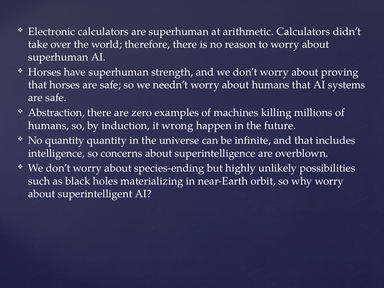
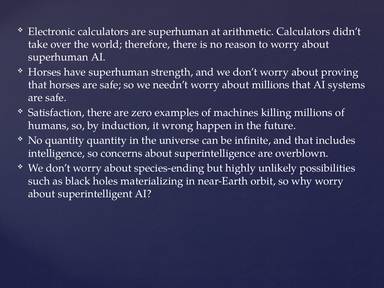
about humans: humans -> millions
Abstraction: Abstraction -> Satisfaction
